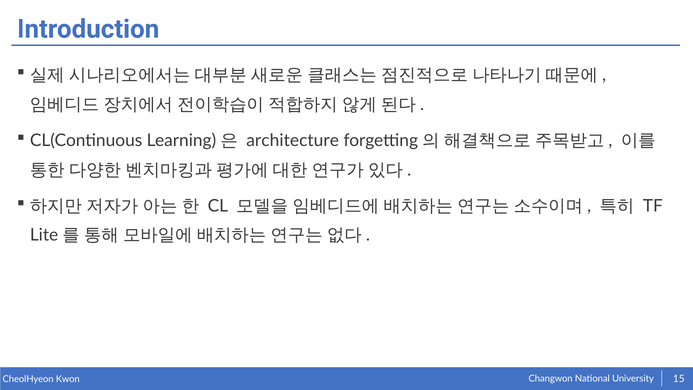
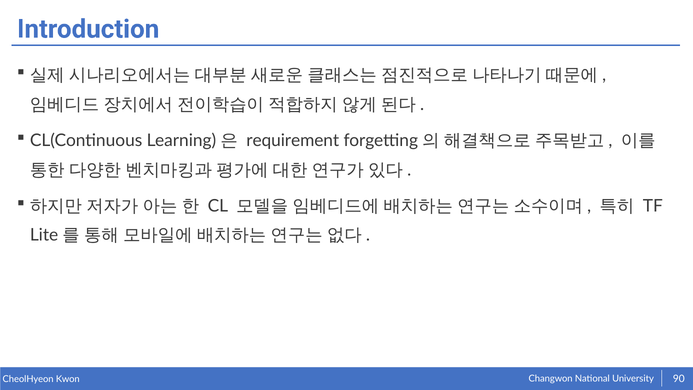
architecture: architecture -> requirement
15: 15 -> 90
